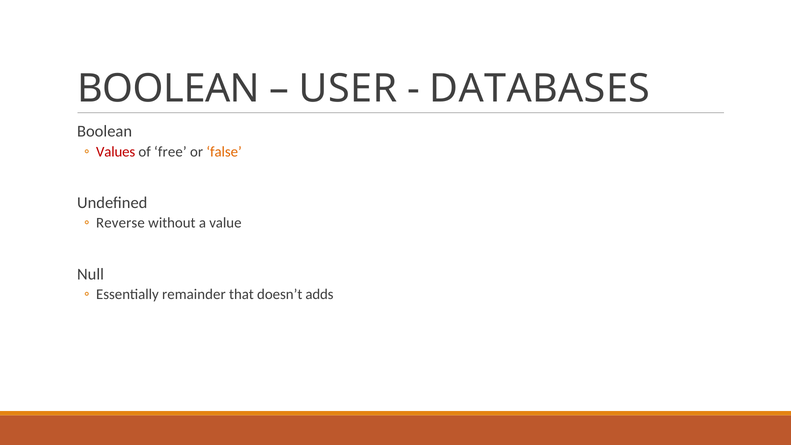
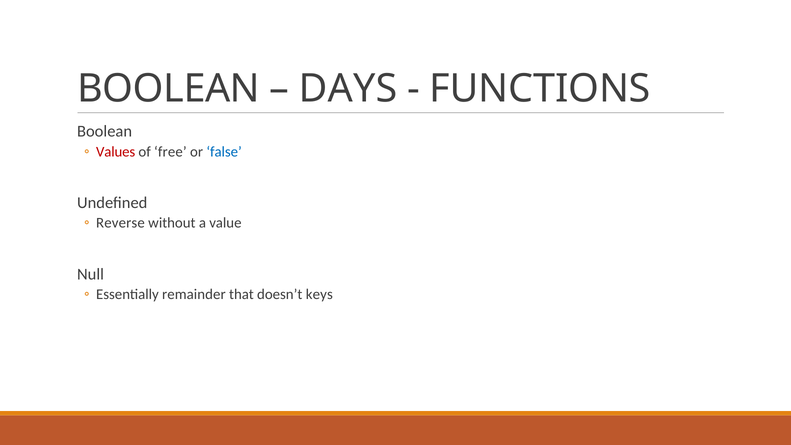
USER: USER -> DAYS
DATABASES: DATABASES -> FUNCTIONS
false colour: orange -> blue
adds: adds -> keys
